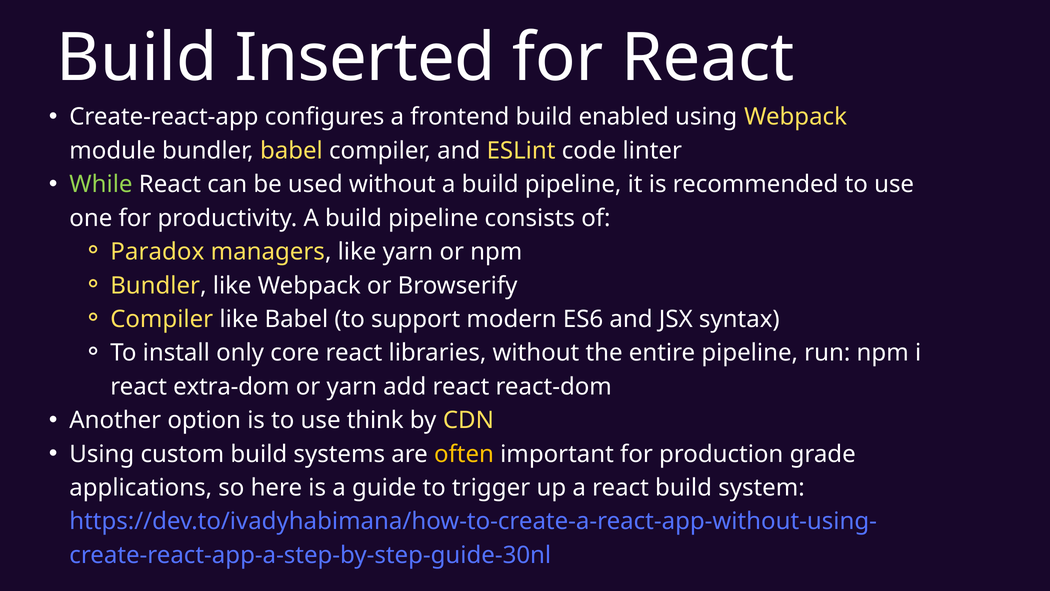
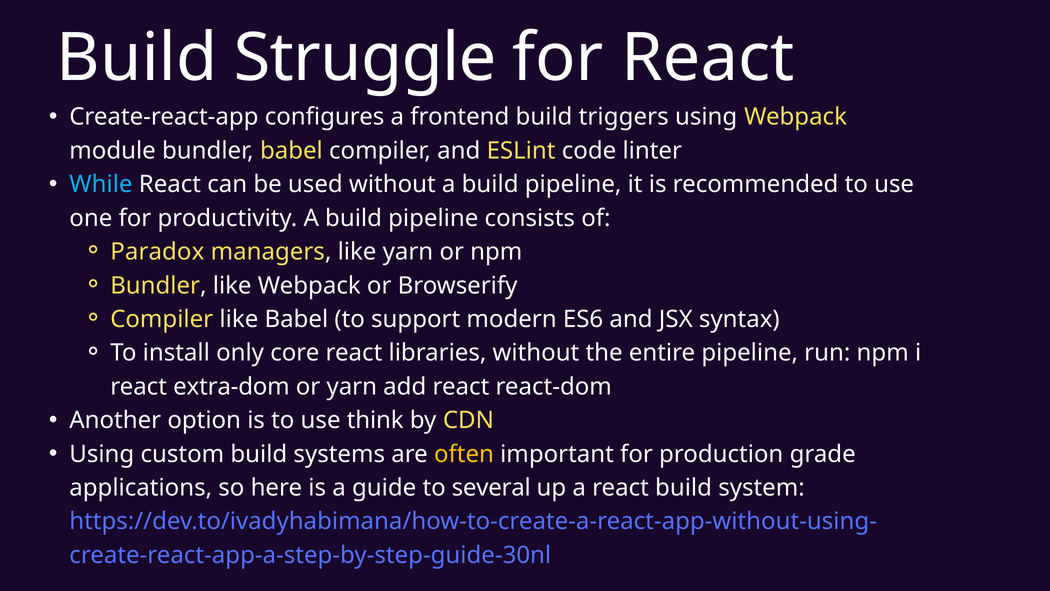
Inserted: Inserted -> Struggle
enabled: enabled -> triggers
While colour: light green -> light blue
trigger: trigger -> several
